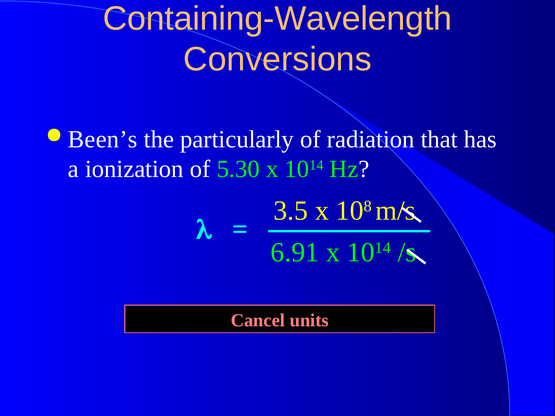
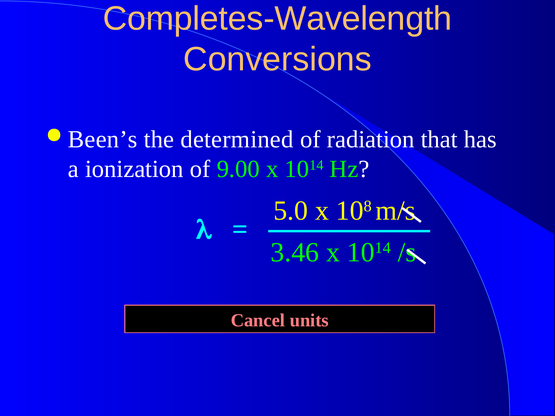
Containing-Wavelength: Containing-Wavelength -> Completes-Wavelength
particularly: particularly -> determined
5.30: 5.30 -> 9.00
3.5: 3.5 -> 5.0
6.91: 6.91 -> 3.46
